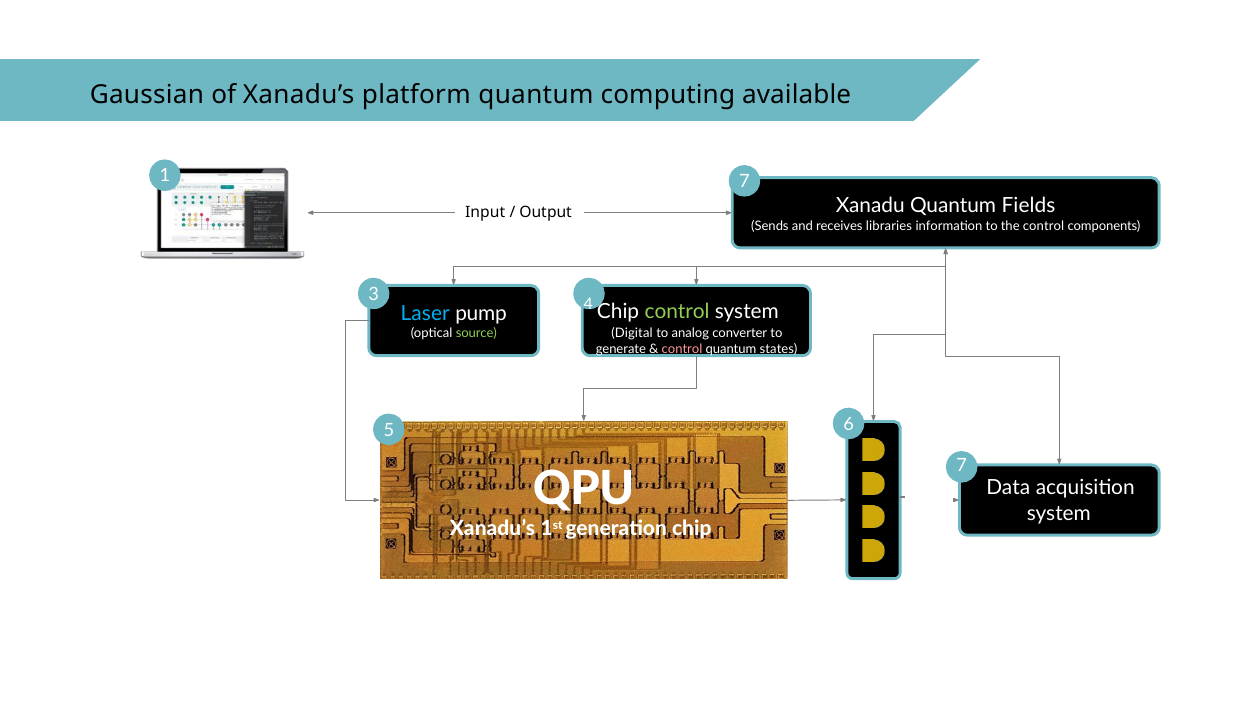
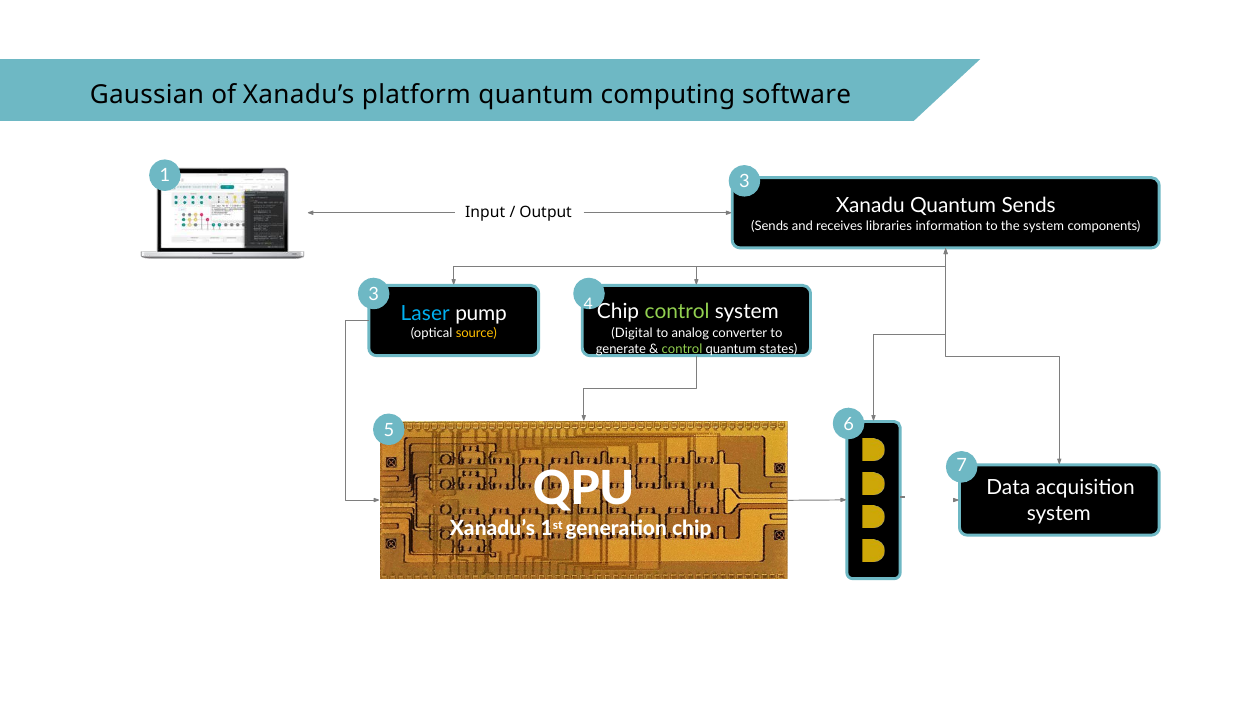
computing available: available -> software
1 7: 7 -> 3
Quantum Fields: Fields -> Sends
the control: control -> system
source colour: light green -> yellow
control at (682, 349) colour: pink -> light green
